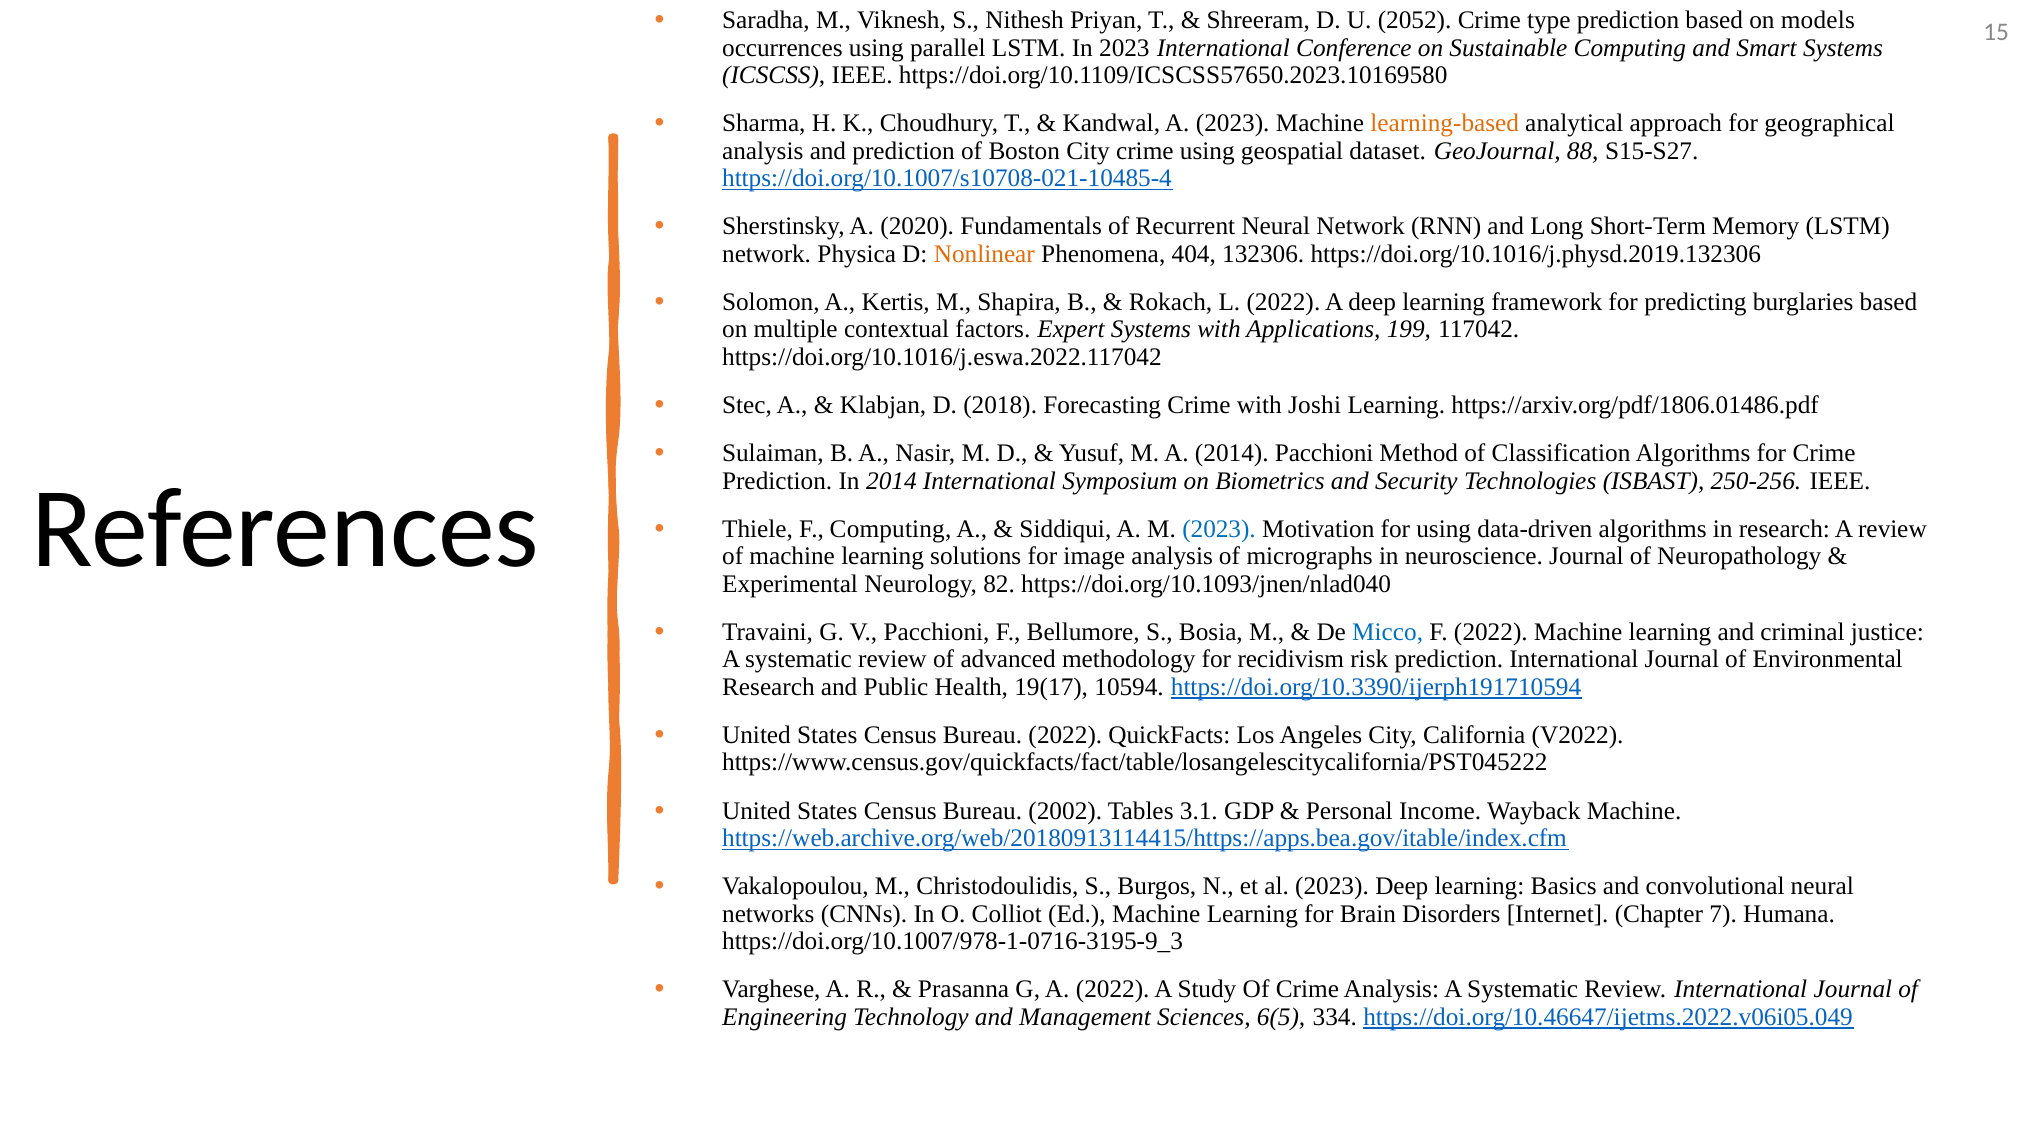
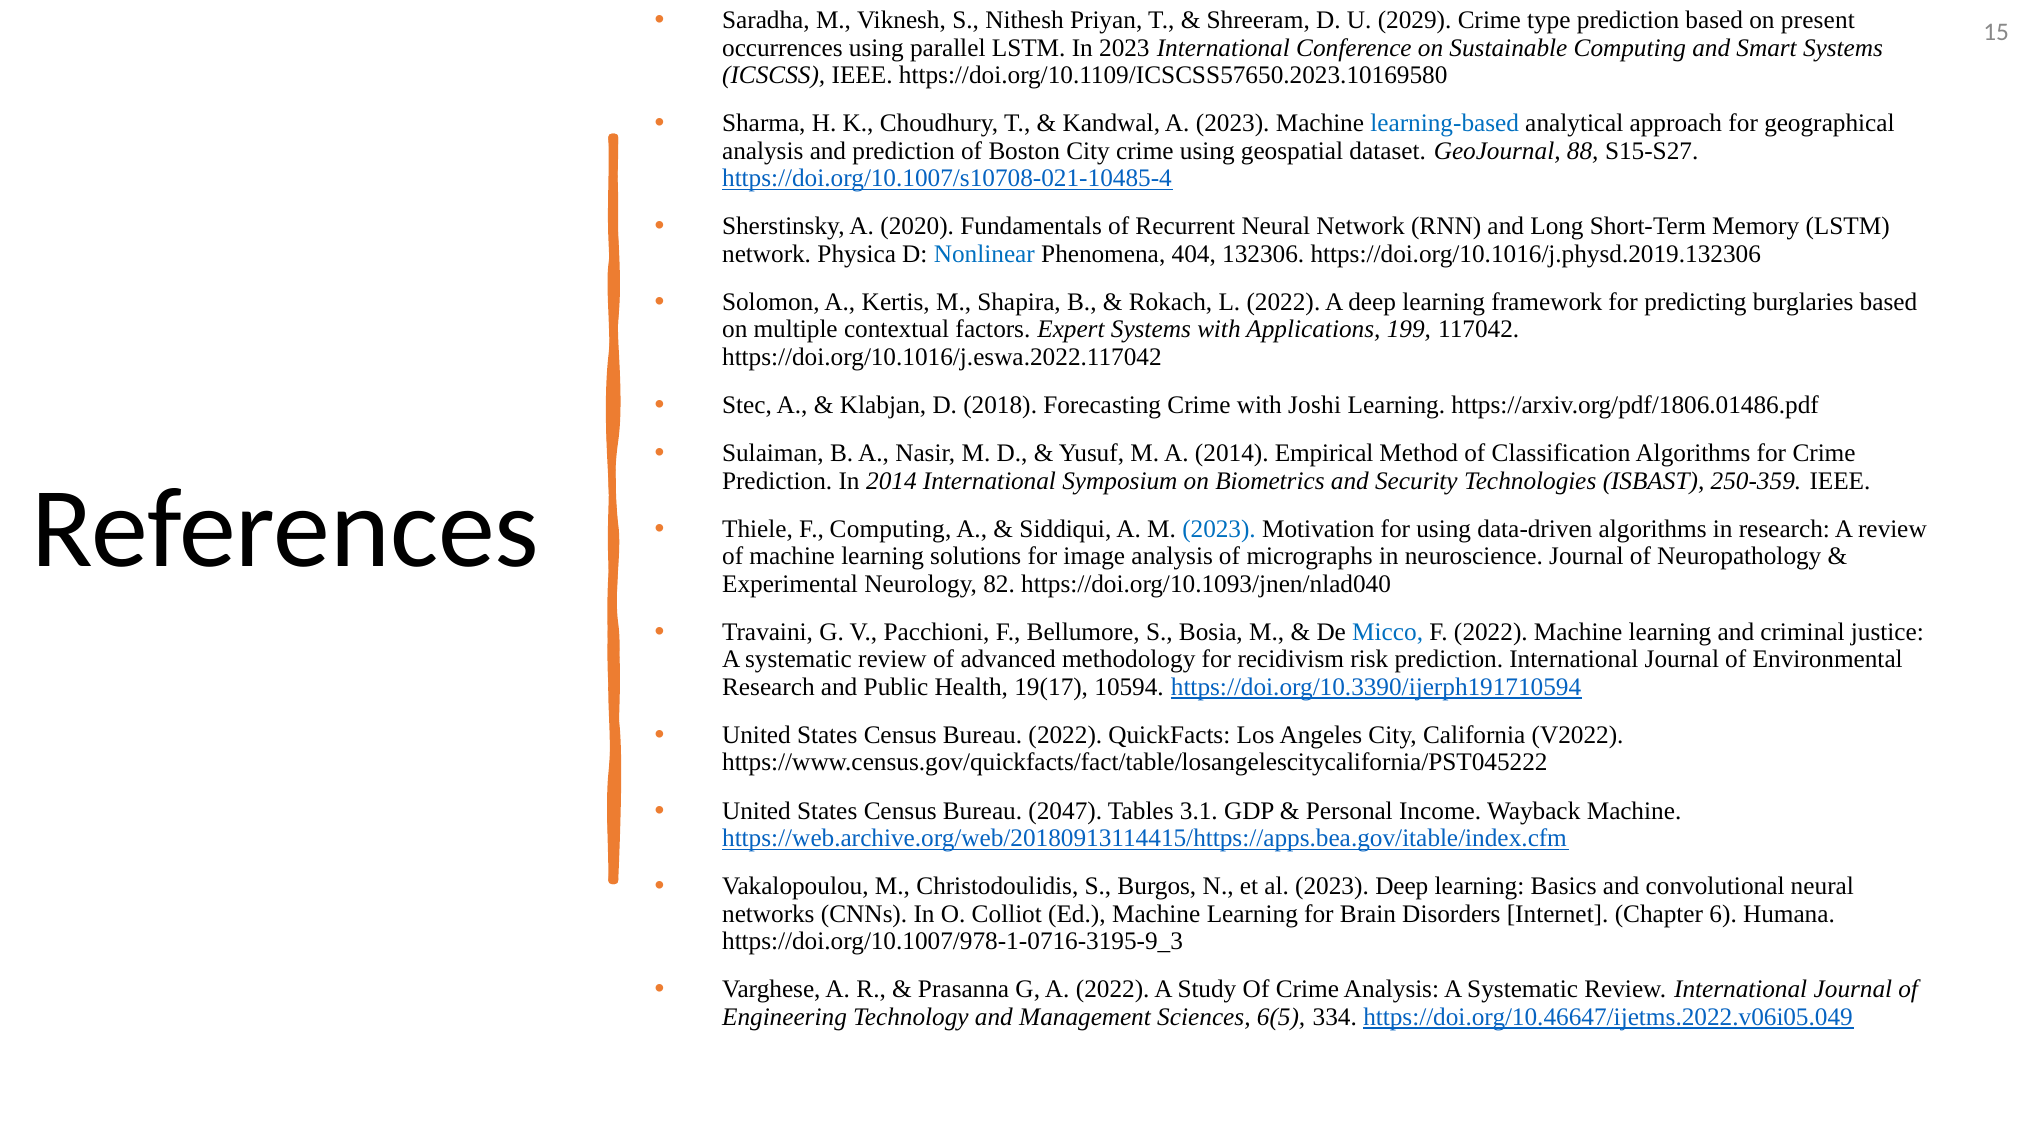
2052: 2052 -> 2029
models: models -> present
learning-based colour: orange -> blue
Nonlinear colour: orange -> blue
2014 Pacchioni: Pacchioni -> Empirical
250-256: 250-256 -> 250-359
2002: 2002 -> 2047
7: 7 -> 6
